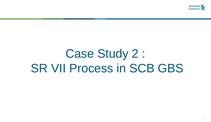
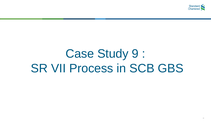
2: 2 -> 9
